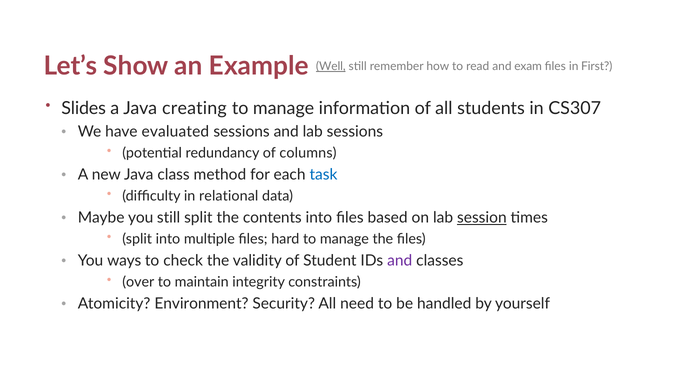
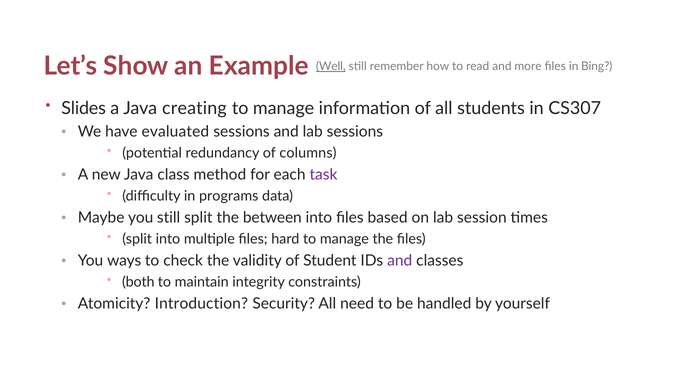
exam: exam -> more
First: First -> Bing
task colour: blue -> purple
relational: relational -> programs
contents: contents -> between
session underline: present -> none
over: over -> both
Environment: Environment -> Introduction
